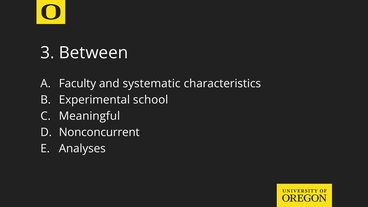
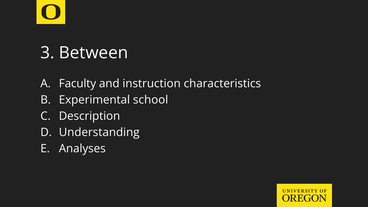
systematic: systematic -> instruction
Meaningful: Meaningful -> Description
Nonconcurrent: Nonconcurrent -> Understanding
